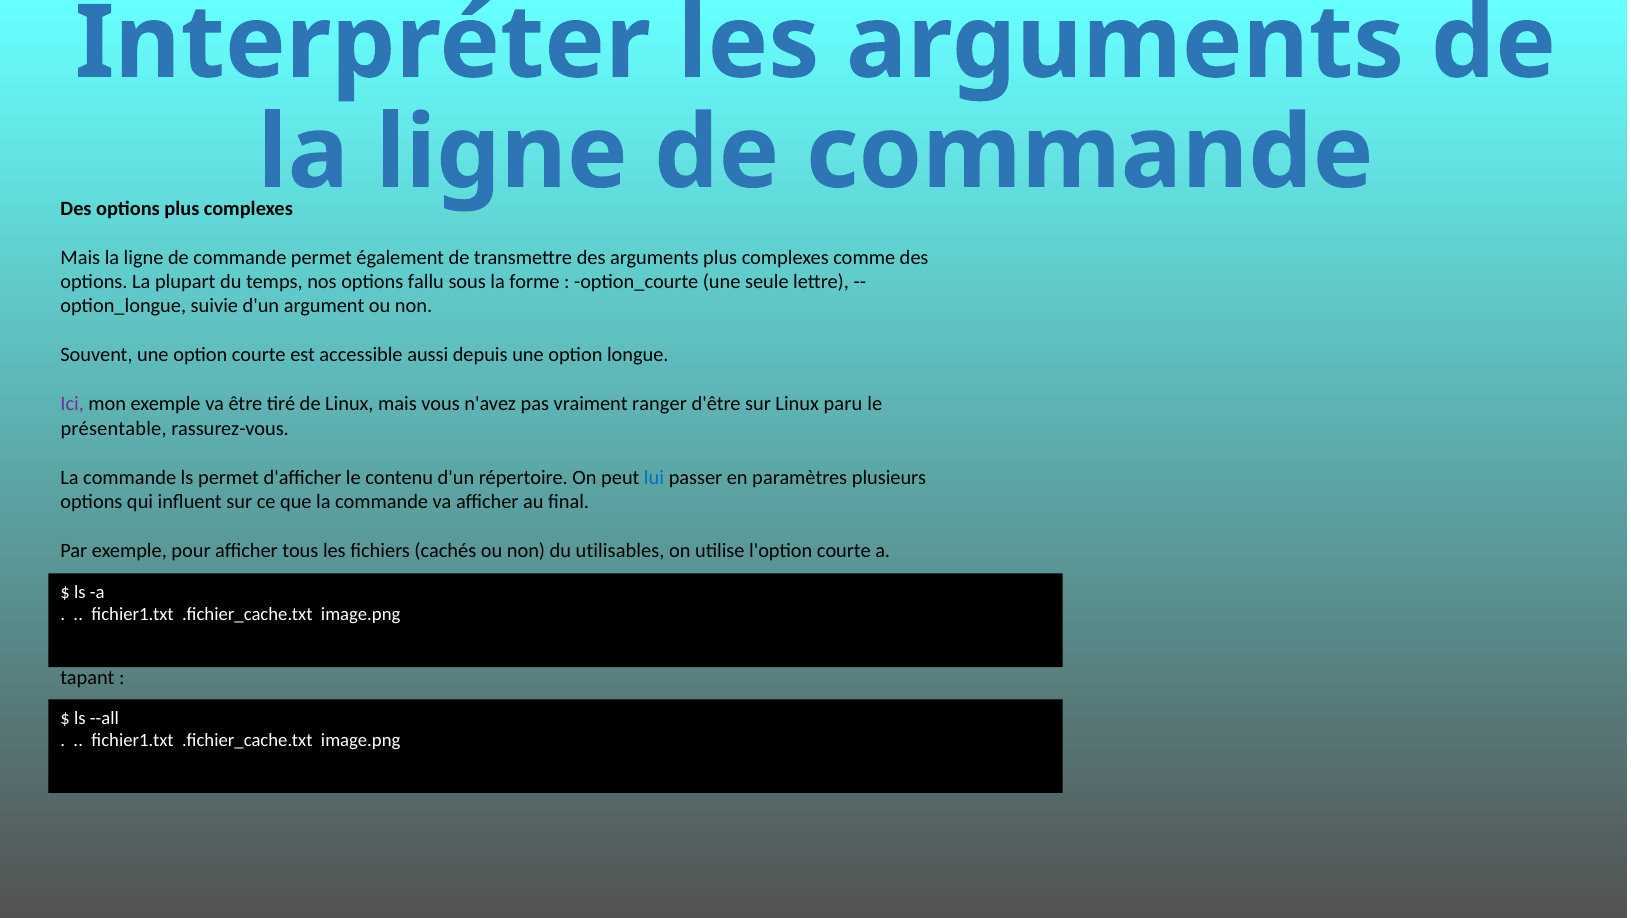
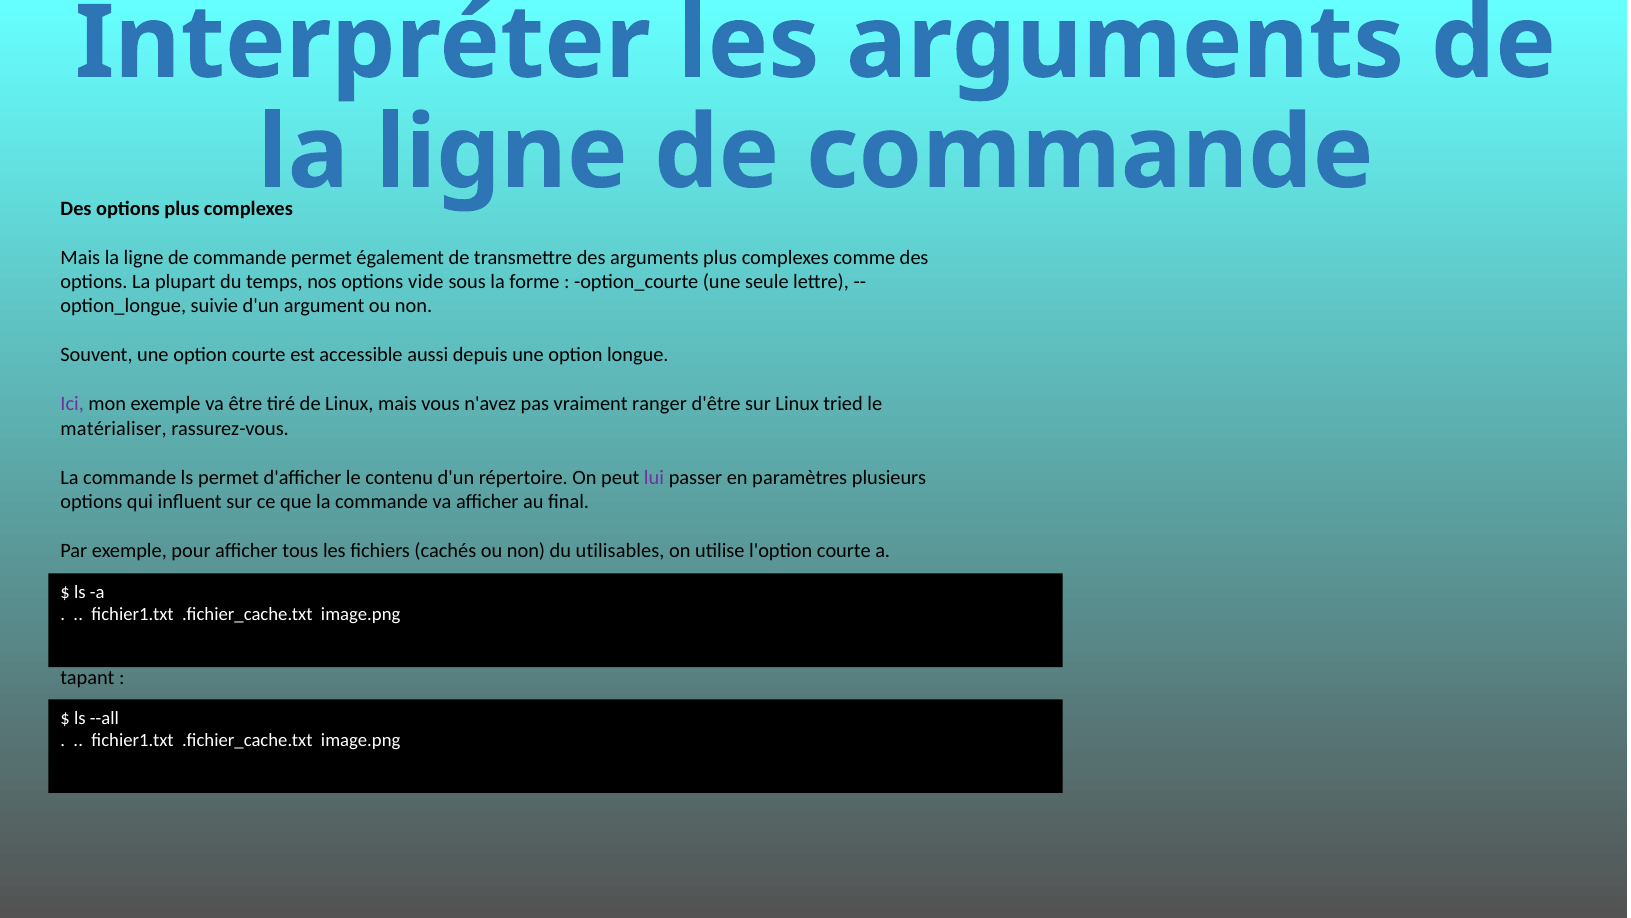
fallu: fallu -> vide
paru: paru -> tried
présentable: présentable -> matérialiser
lui colour: blue -> purple
